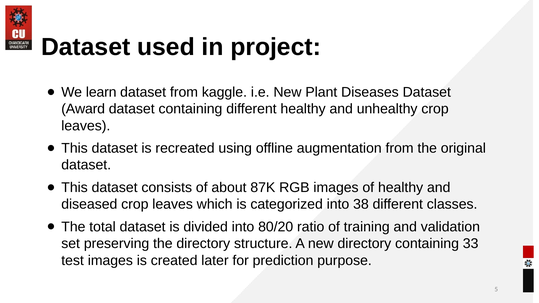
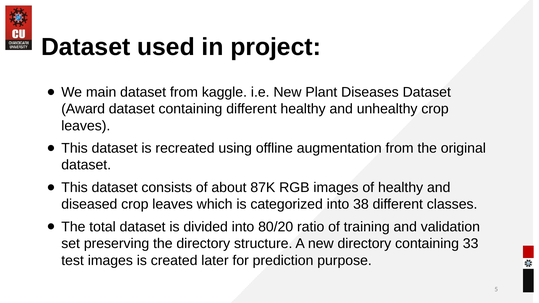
learn: learn -> main
